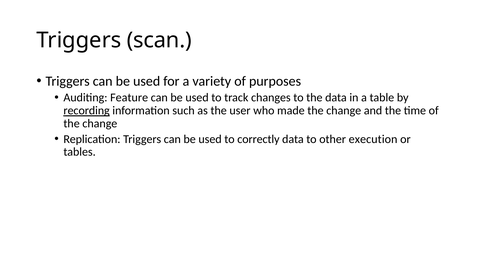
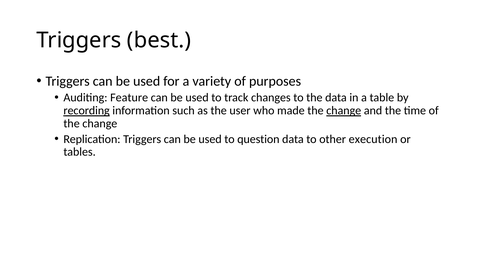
scan: scan -> best
change at (344, 110) underline: none -> present
correctly: correctly -> question
